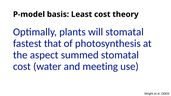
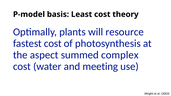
will stomatal: stomatal -> resource
fastest that: that -> cost
summed stomatal: stomatal -> complex
